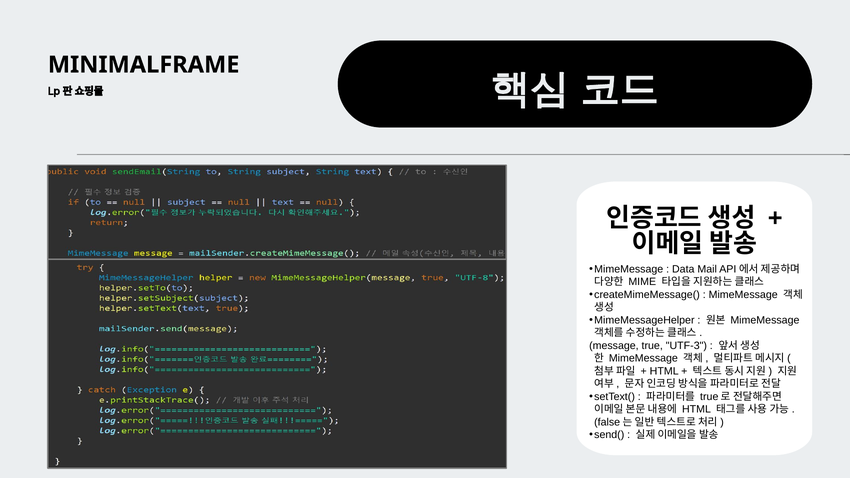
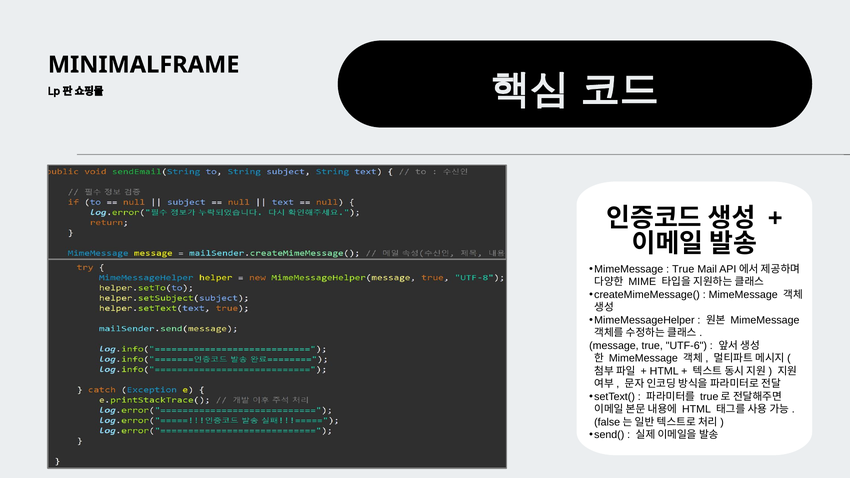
Data at (683, 269): Data -> True
UTF-3: UTF-3 -> UTF-6
